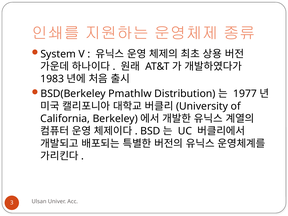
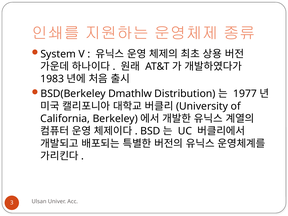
Pmathlw: Pmathlw -> Dmathlw
